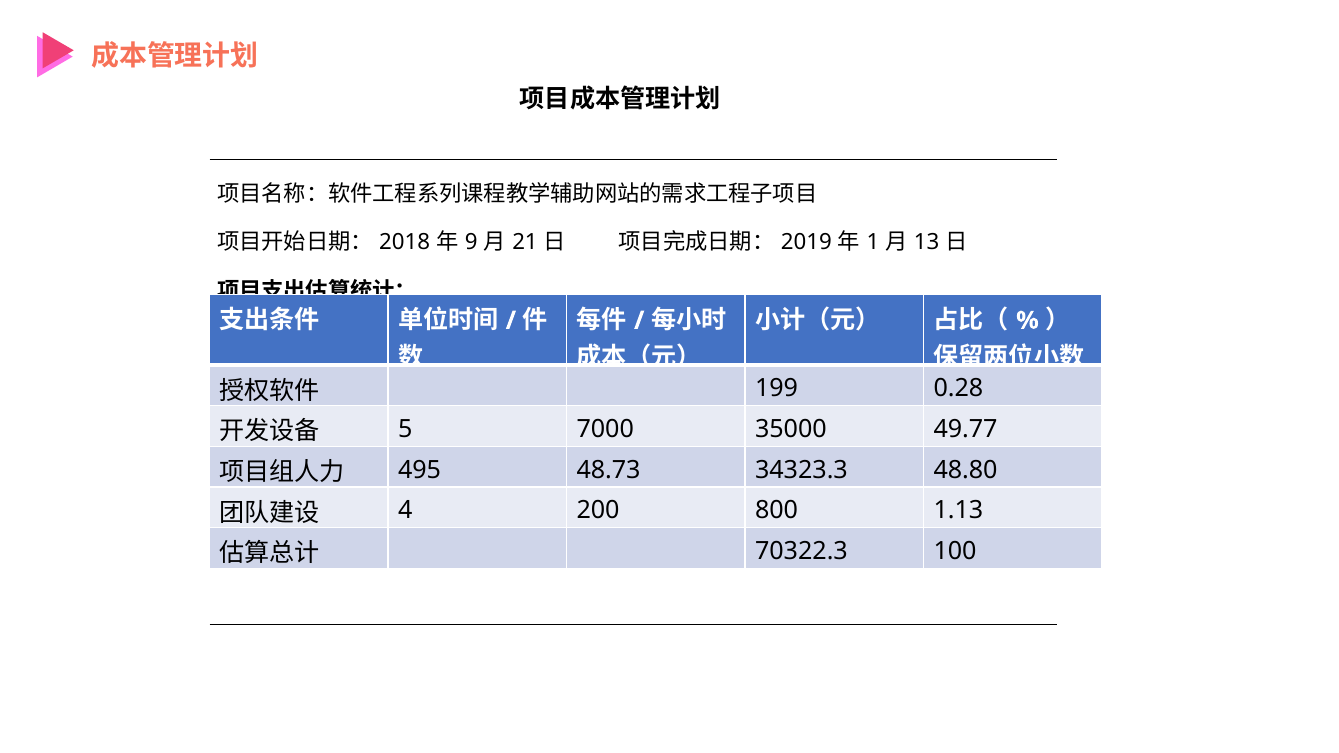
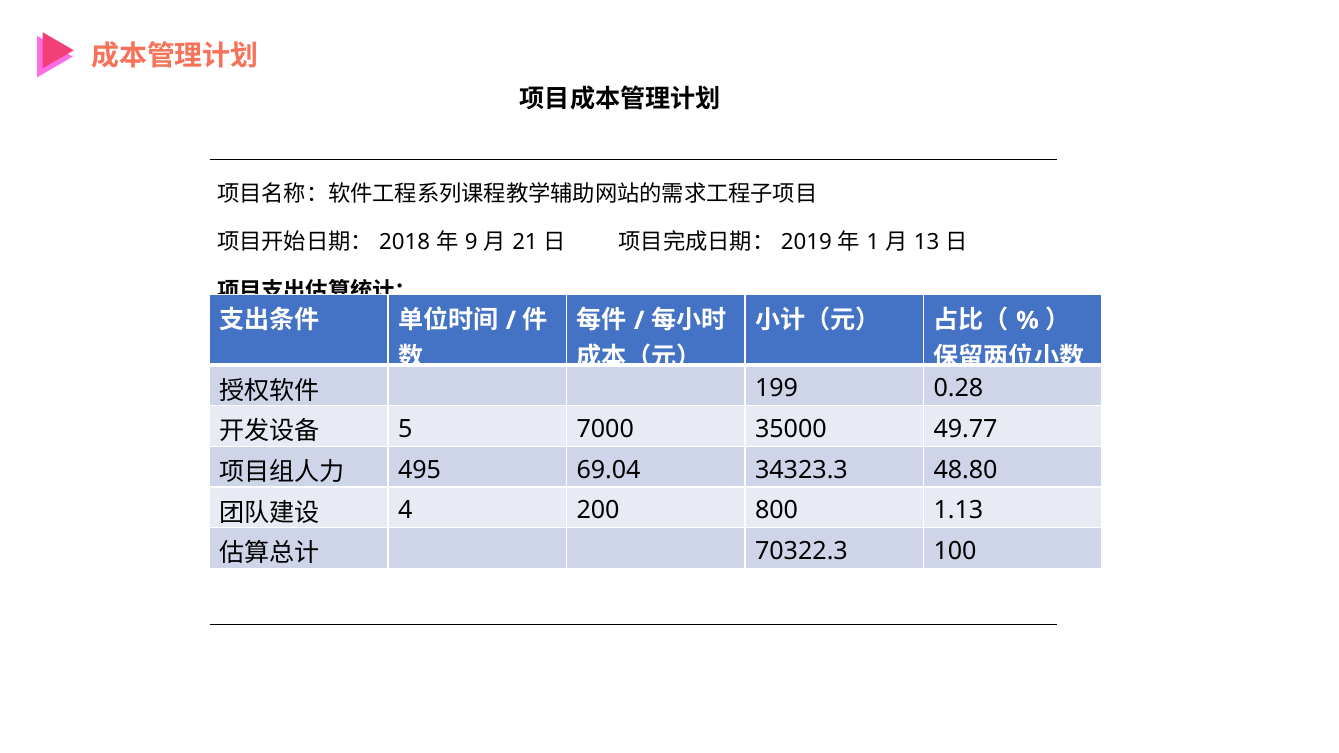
48.73: 48.73 -> 69.04
